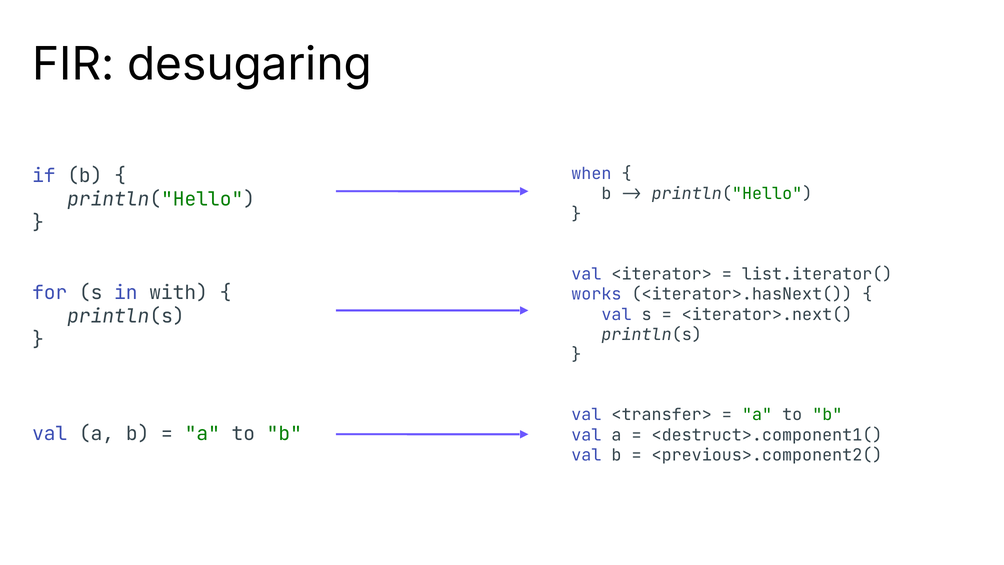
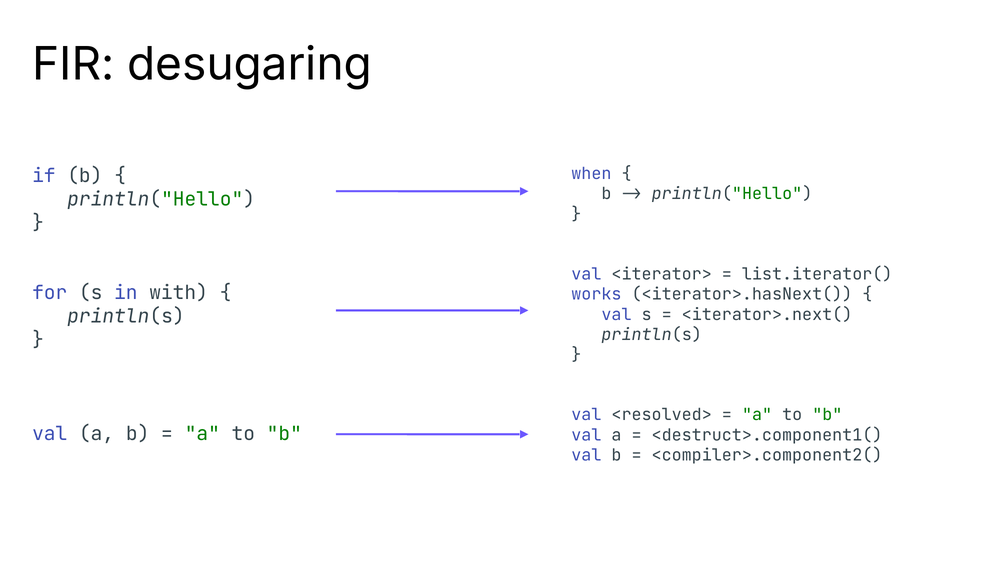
<transfer>: <transfer> -> <resolved>
<previous>.component2(: <previous>.component2( -> <compiler>.component2(
